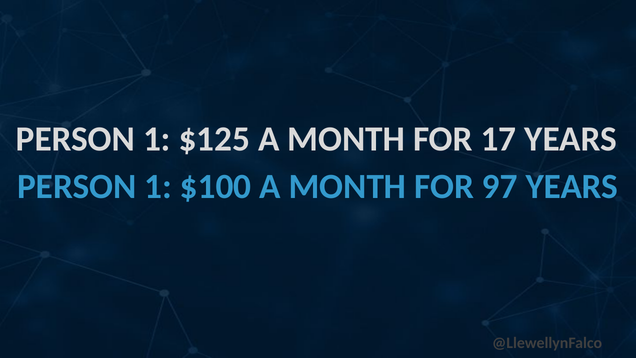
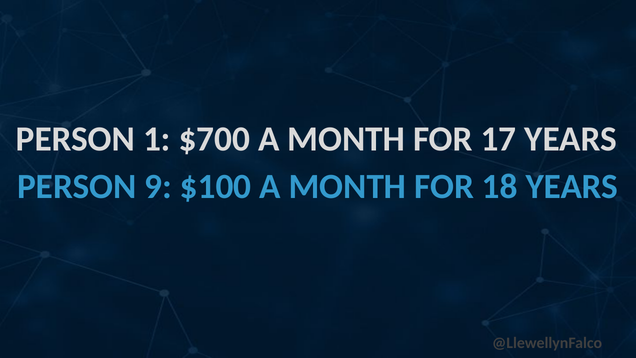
$125: $125 -> $700
1 at (158, 187): 1 -> 9
97: 97 -> 18
